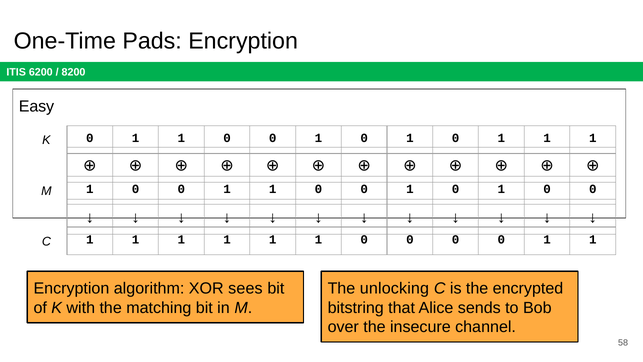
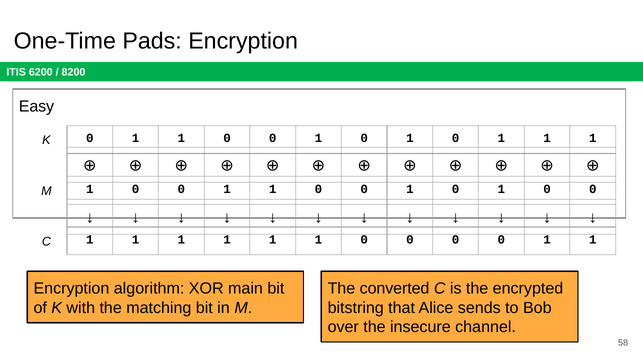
sees: sees -> main
unlocking: unlocking -> converted
